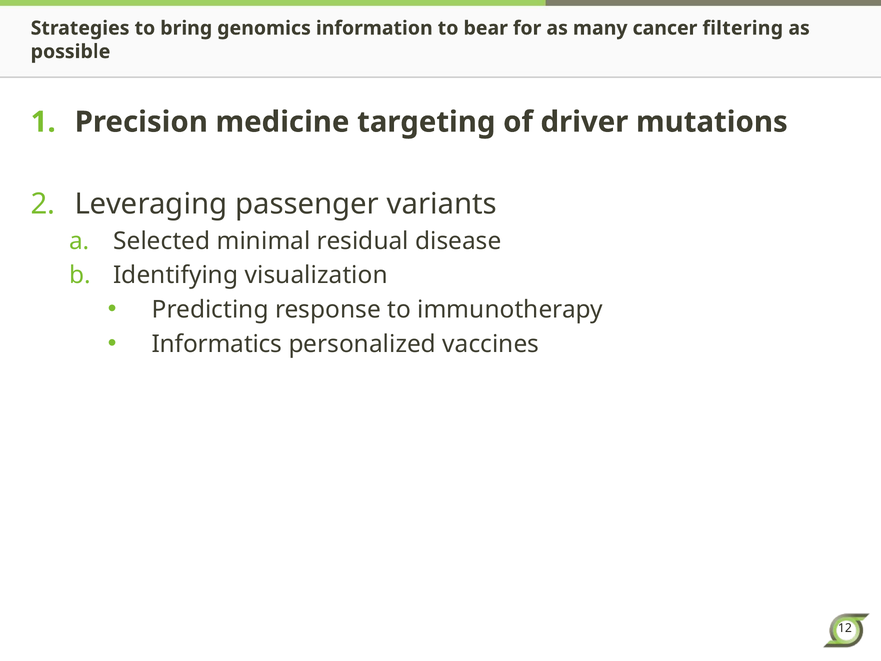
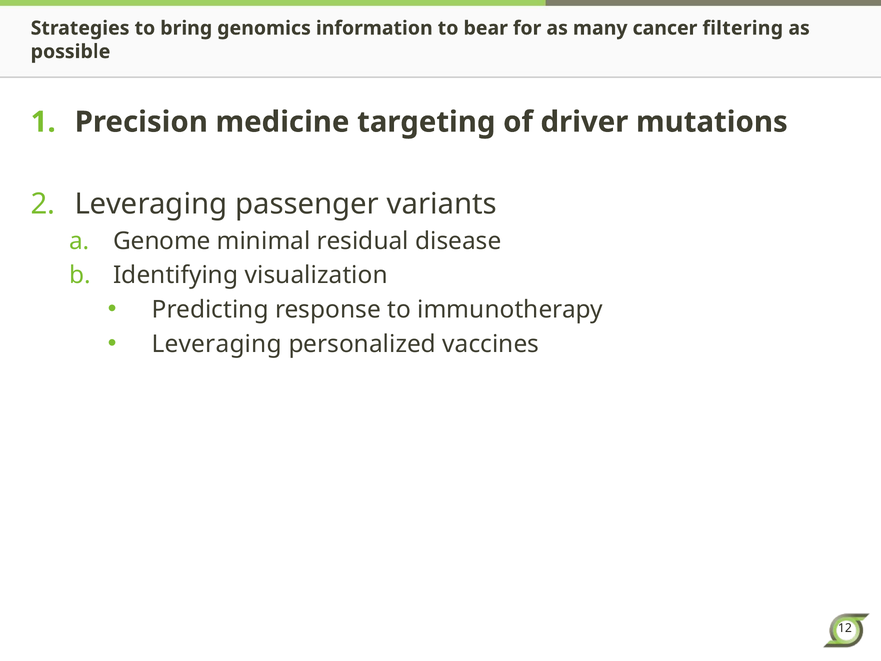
Selected: Selected -> Genome
Informatics at (217, 344): Informatics -> Leveraging
